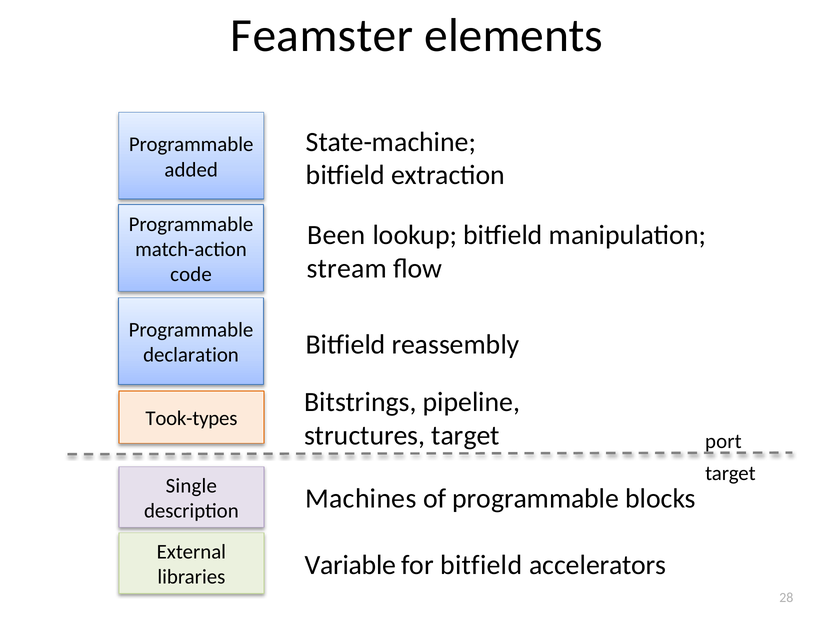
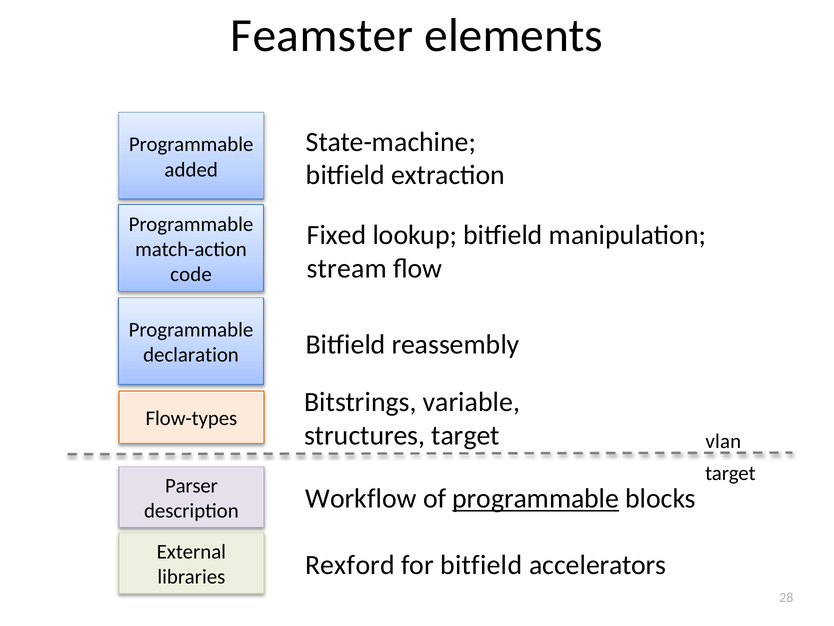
Been: Been -> Fixed
pipeline: pipeline -> variable
Took-types: Took-types -> Flow-types
port: port -> vlan
Single: Single -> Parser
Machines: Machines -> Workflow
programmable at (536, 498) underline: none -> present
Variable: Variable -> Rexford
